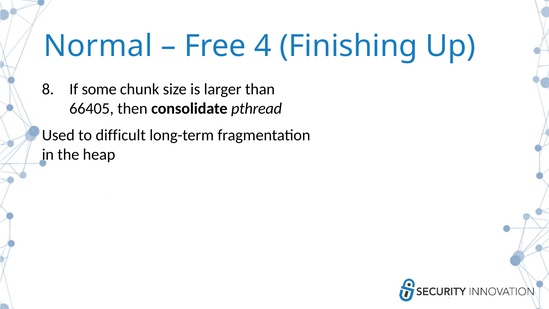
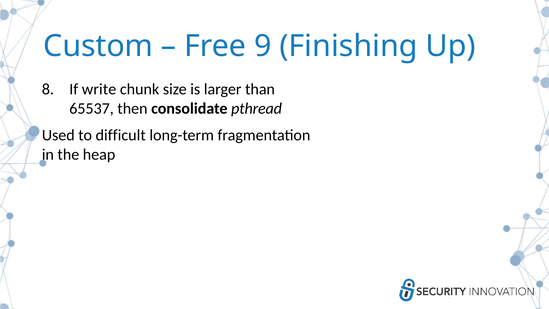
Normal: Normal -> Custom
4: 4 -> 9
some: some -> write
66405: 66405 -> 65537
